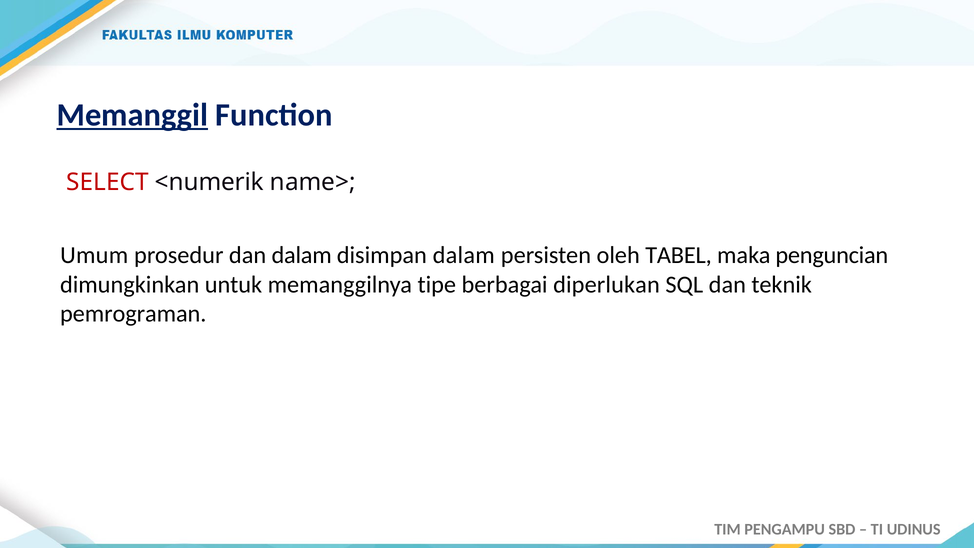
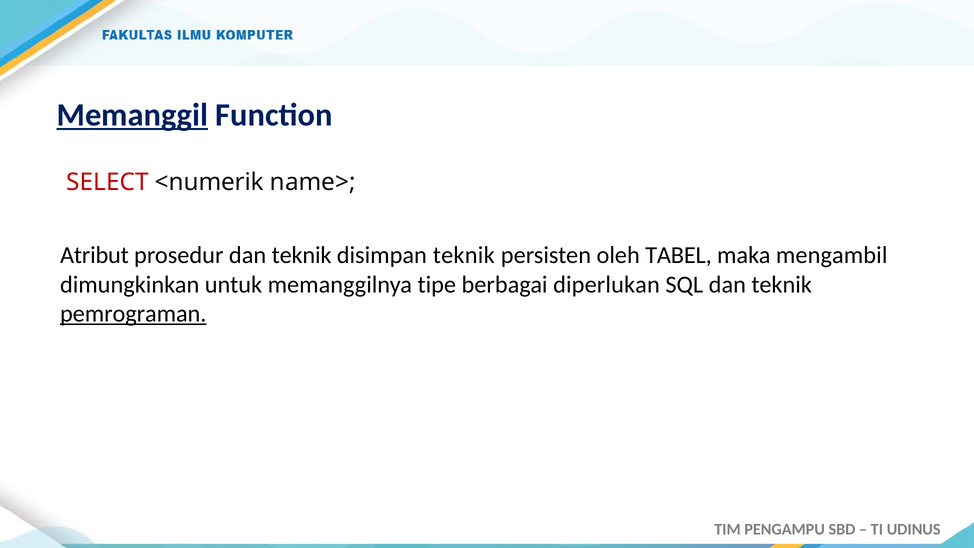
Umum: Umum -> Atribut
prosedur dan dalam: dalam -> teknik
disimpan dalam: dalam -> teknik
penguncian: penguncian -> mengambil
pemrograman underline: none -> present
